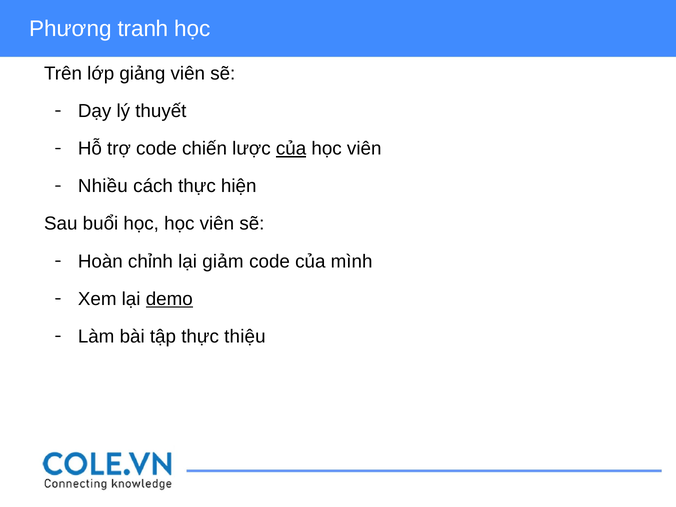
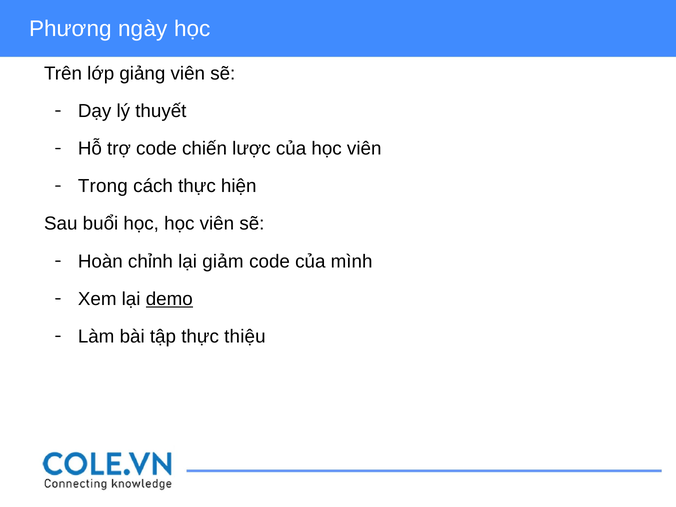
tranh: tranh -> ngày
của at (291, 149) underline: present -> none
Nhiều: Nhiều -> Trong
